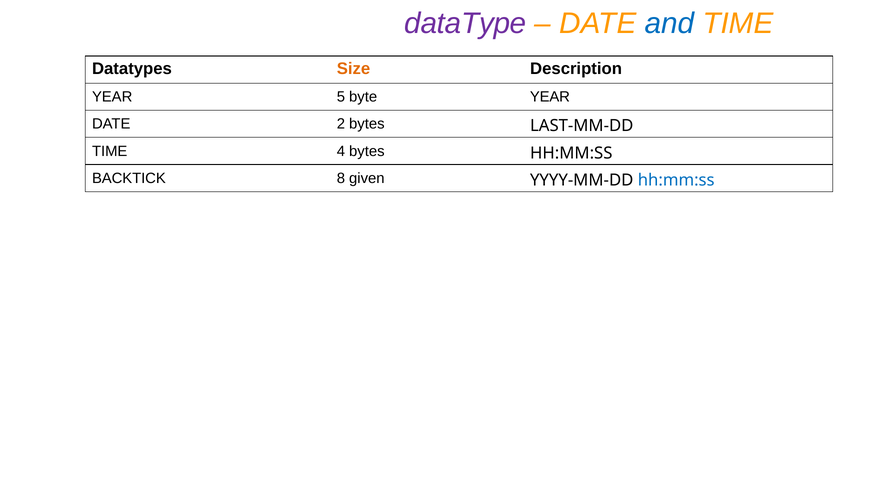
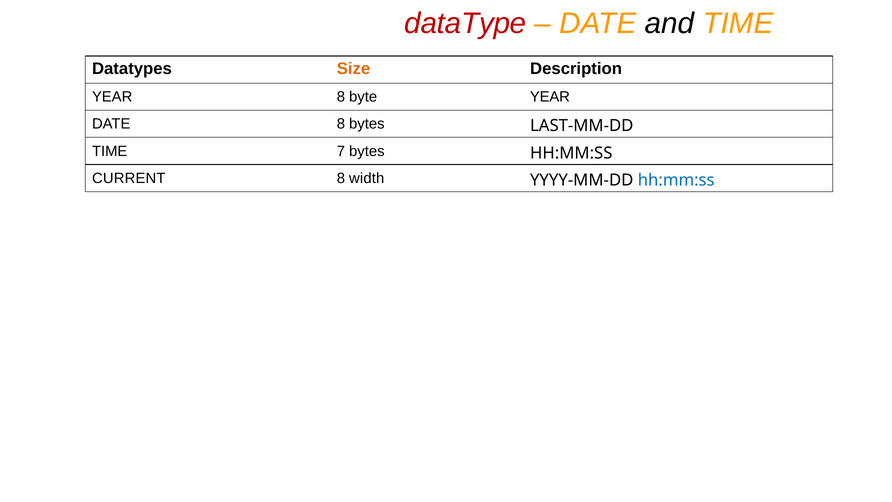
dataType colour: purple -> red
and colour: blue -> black
YEAR 5: 5 -> 8
DATE 2: 2 -> 8
4: 4 -> 7
BACKTICK: BACKTICK -> CURRENT
given: given -> width
